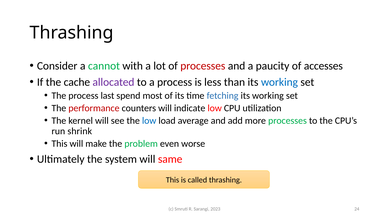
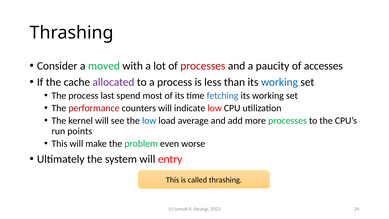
cannot: cannot -> moved
shrink: shrink -> points
same: same -> entry
